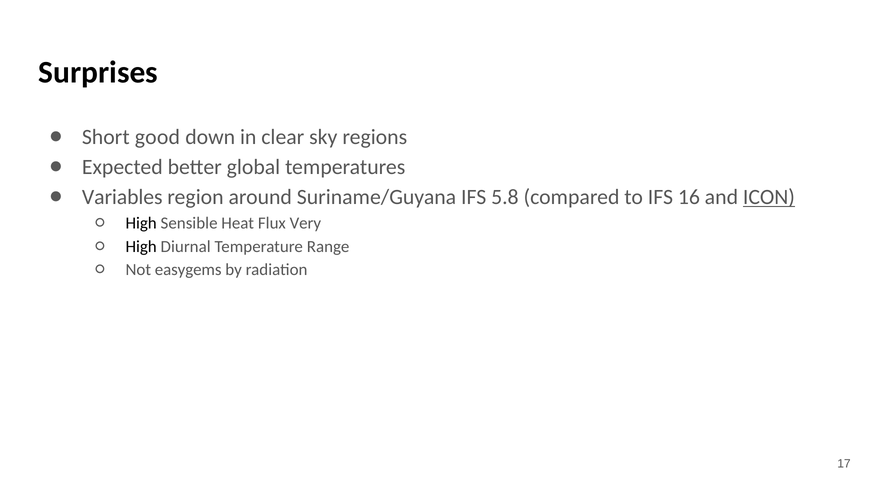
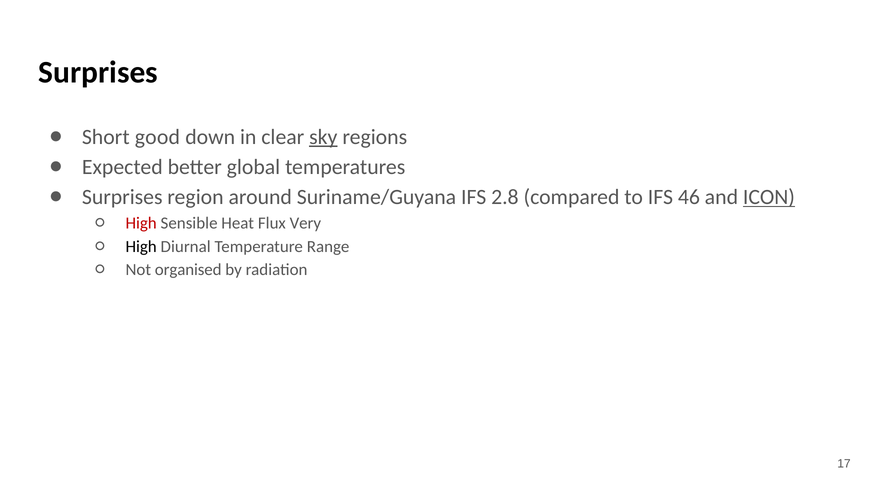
sky underline: none -> present
Variables at (122, 197): Variables -> Surprises
5.8: 5.8 -> 2.8
16: 16 -> 46
High at (141, 223) colour: black -> red
easygems: easygems -> organised
